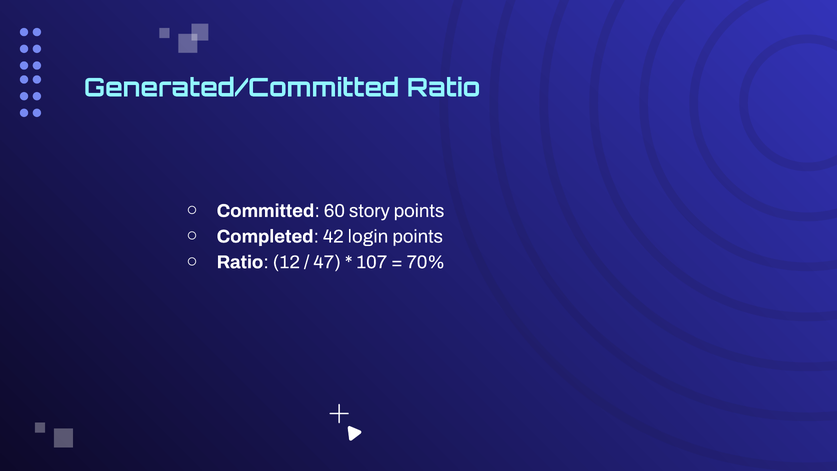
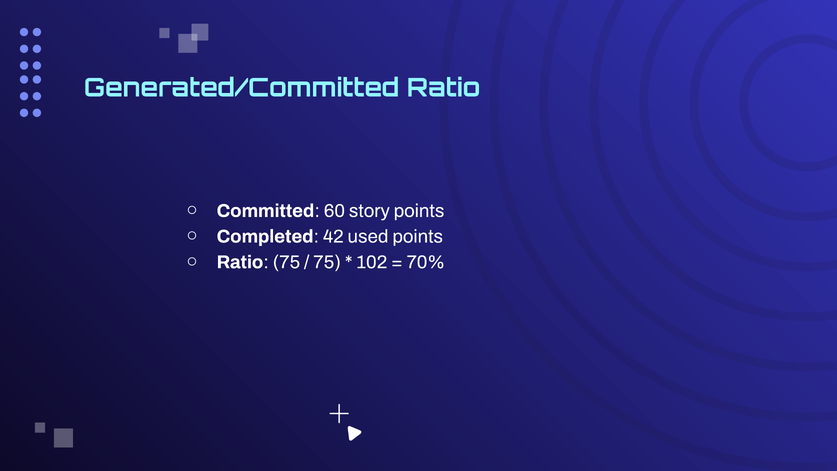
login: login -> used
Ratio 12: 12 -> 75
47 at (327, 262): 47 -> 75
107: 107 -> 102
